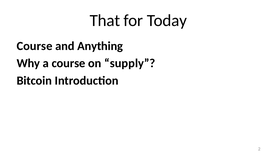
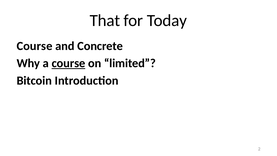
Anything: Anything -> Concrete
course at (68, 63) underline: none -> present
supply: supply -> limited
